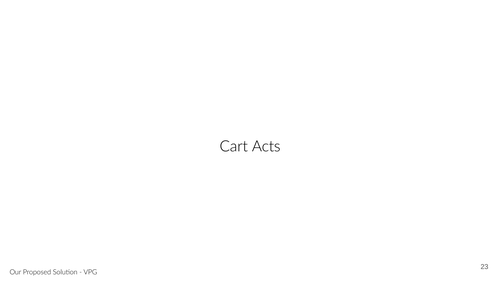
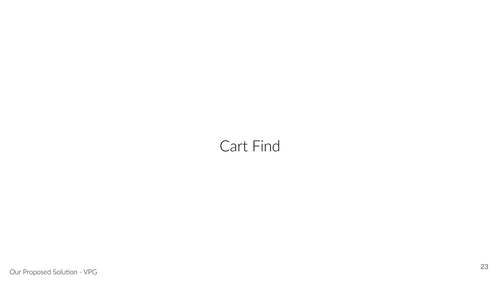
Acts: Acts -> Find
